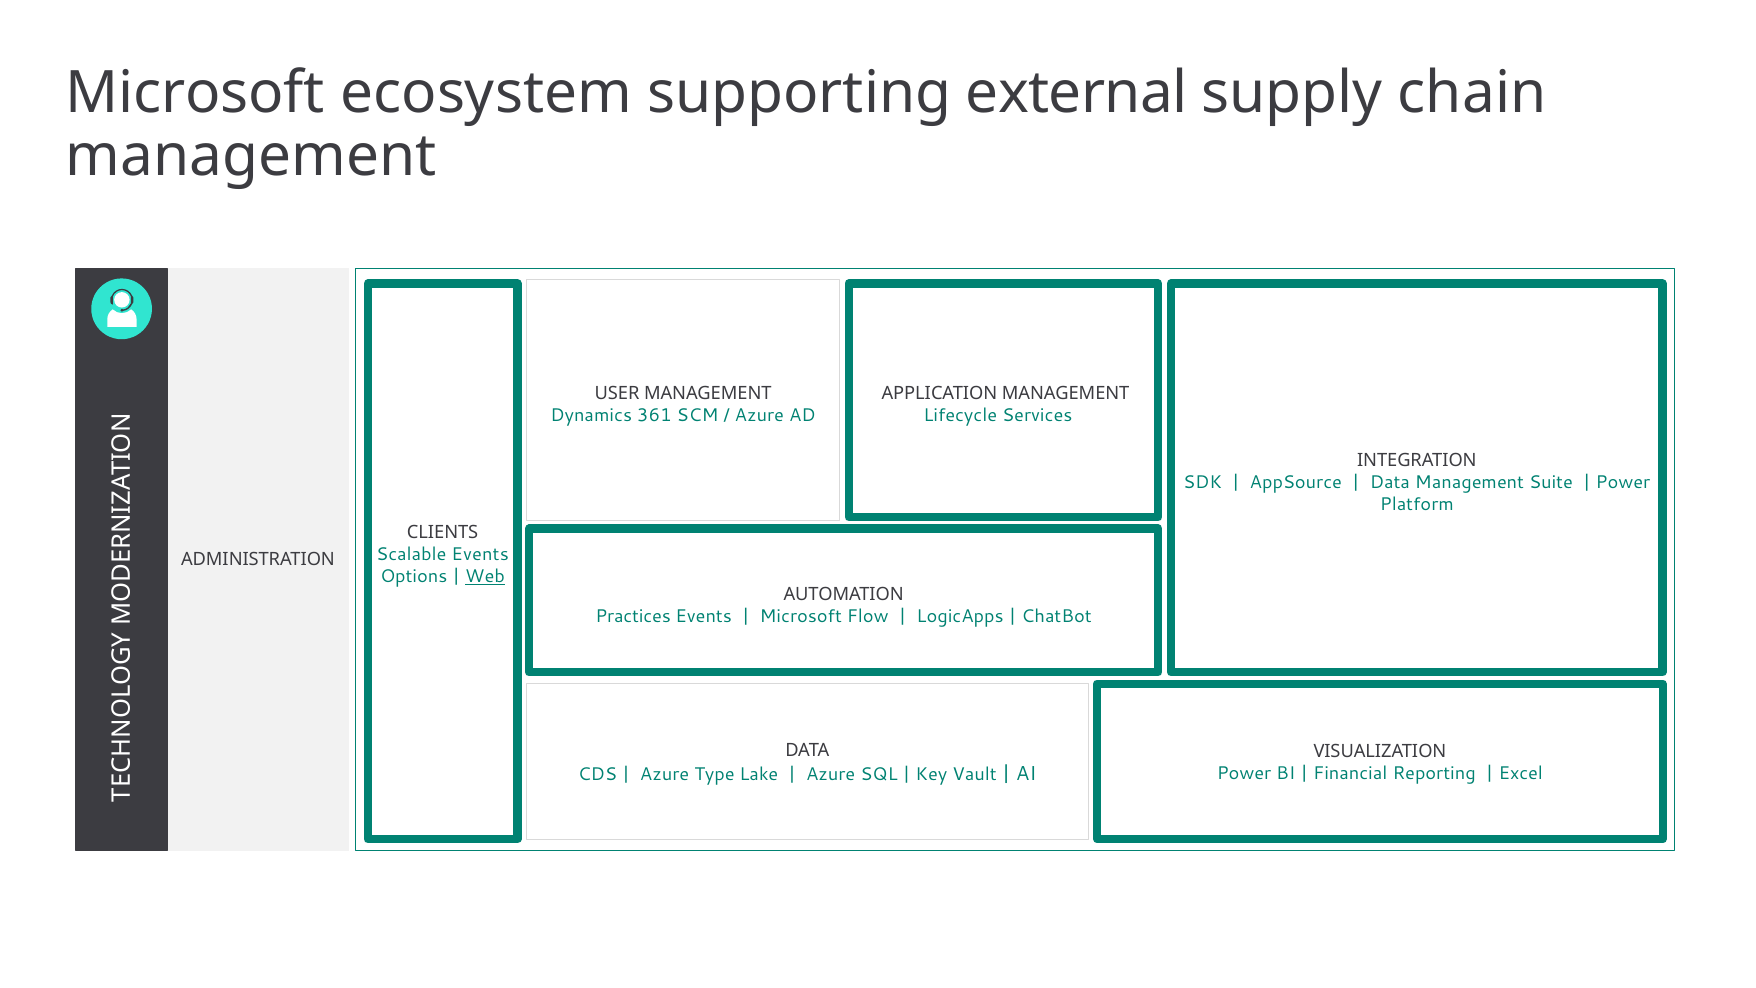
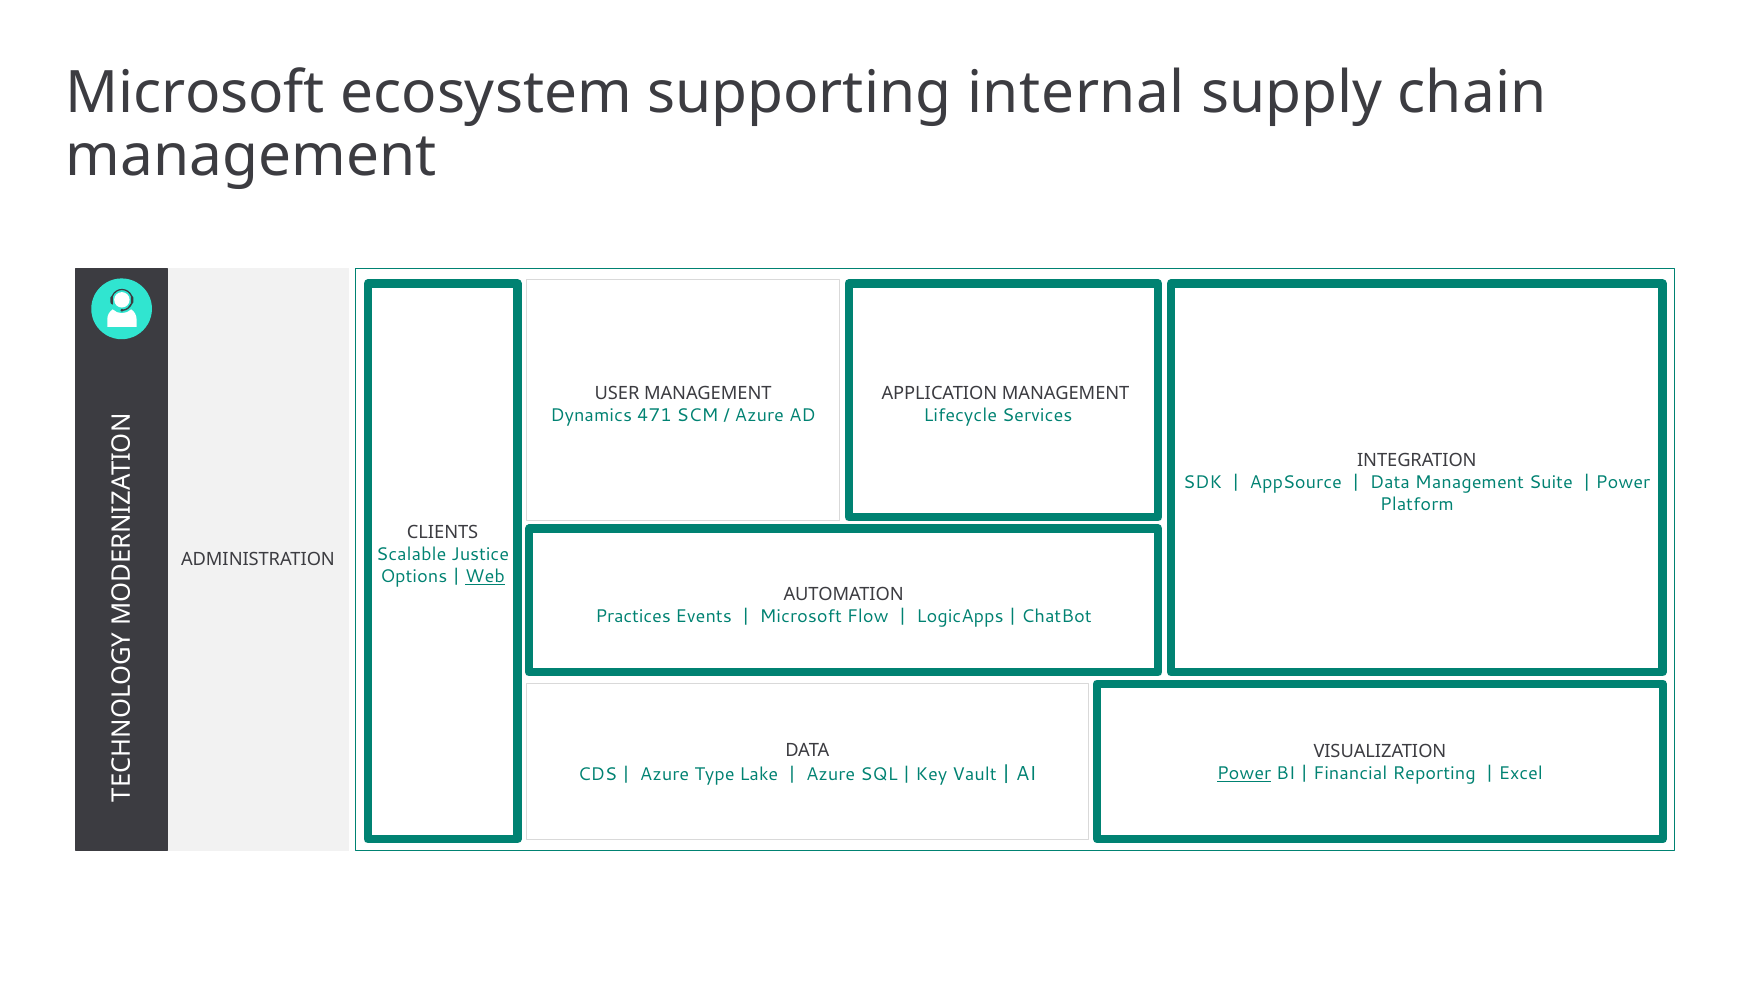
external: external -> internal
361: 361 -> 471
Scalable Events: Events -> Justice
Power at (1244, 774) underline: none -> present
